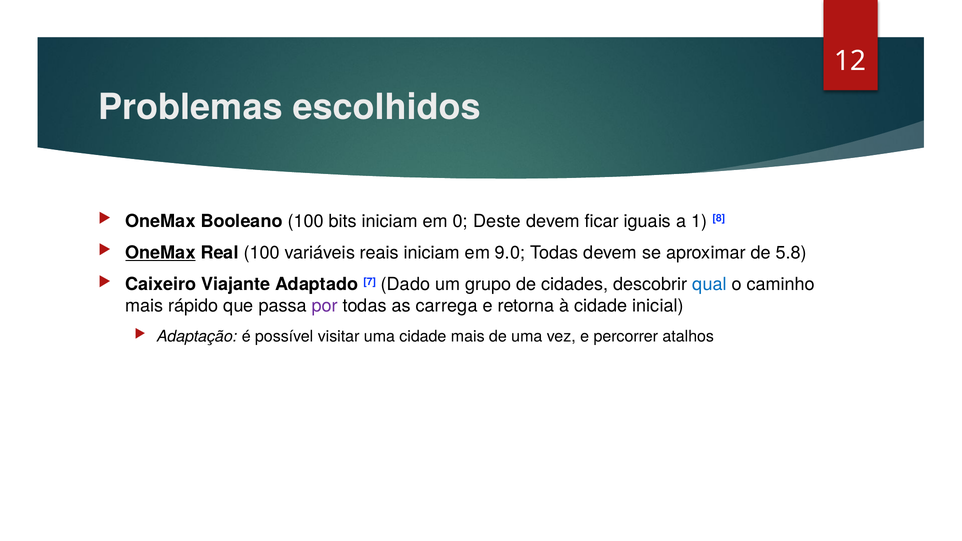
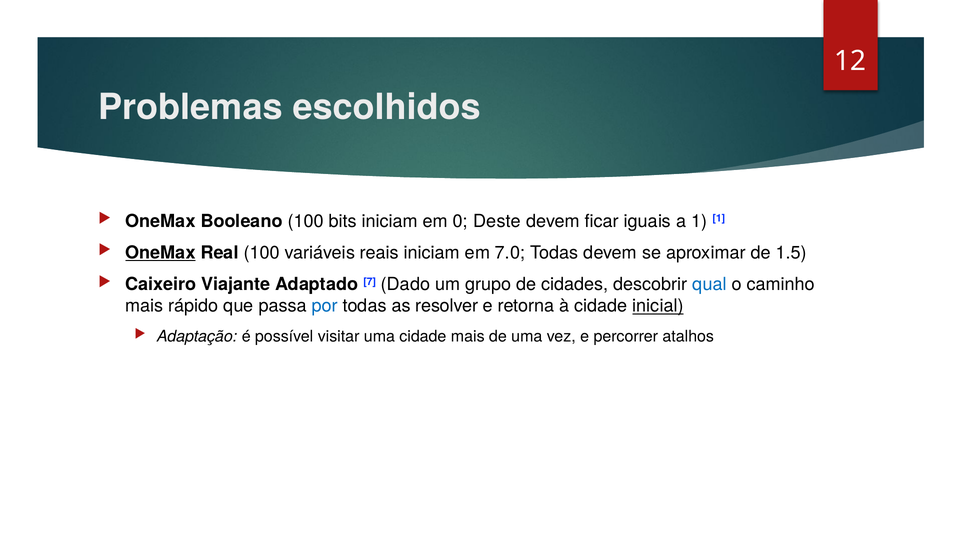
1 8: 8 -> 1
9.0: 9.0 -> 7.0
5.8: 5.8 -> 1.5
por colour: purple -> blue
carrega: carrega -> resolver
inicial underline: none -> present
